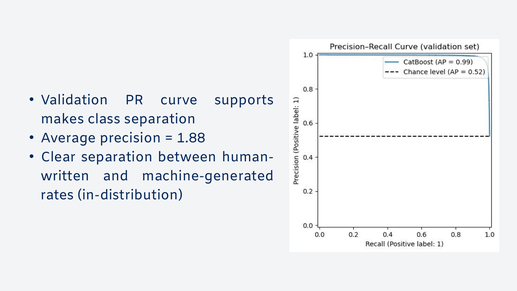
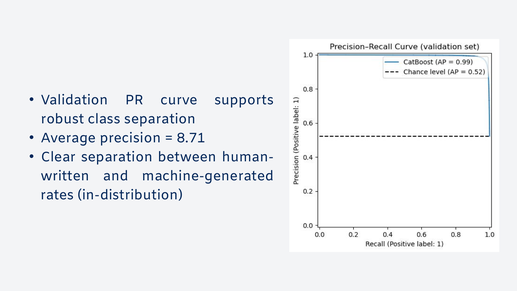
makes: makes -> robust
1.88: 1.88 -> 8.71
